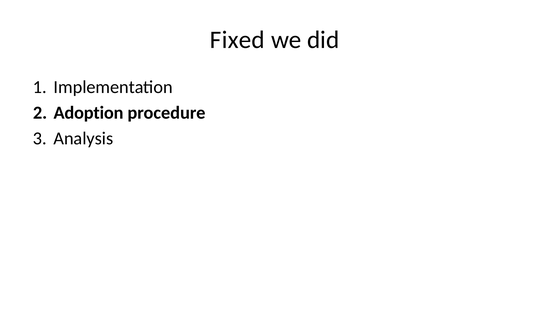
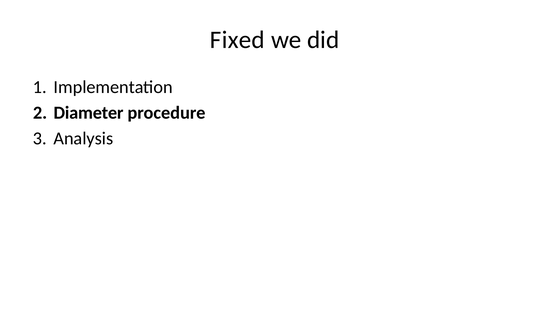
Adoption: Adoption -> Diameter
